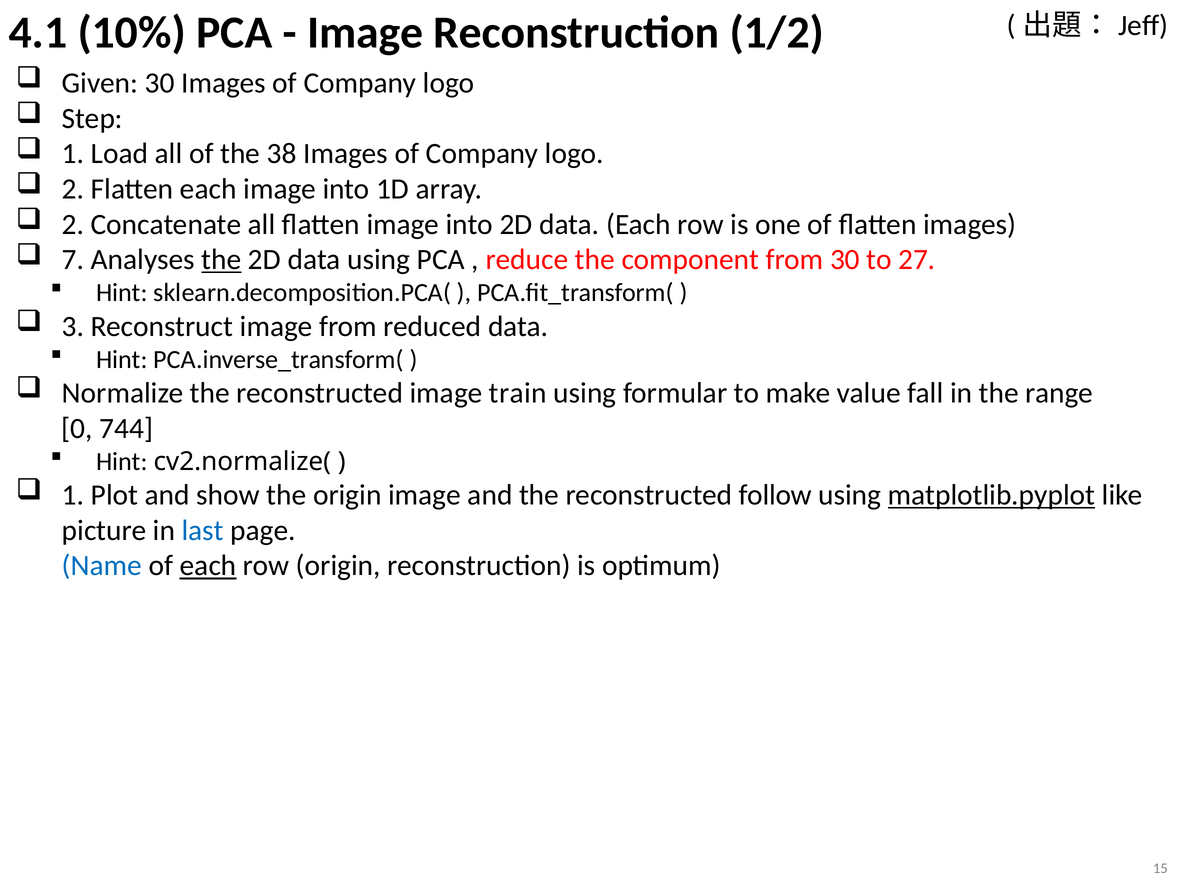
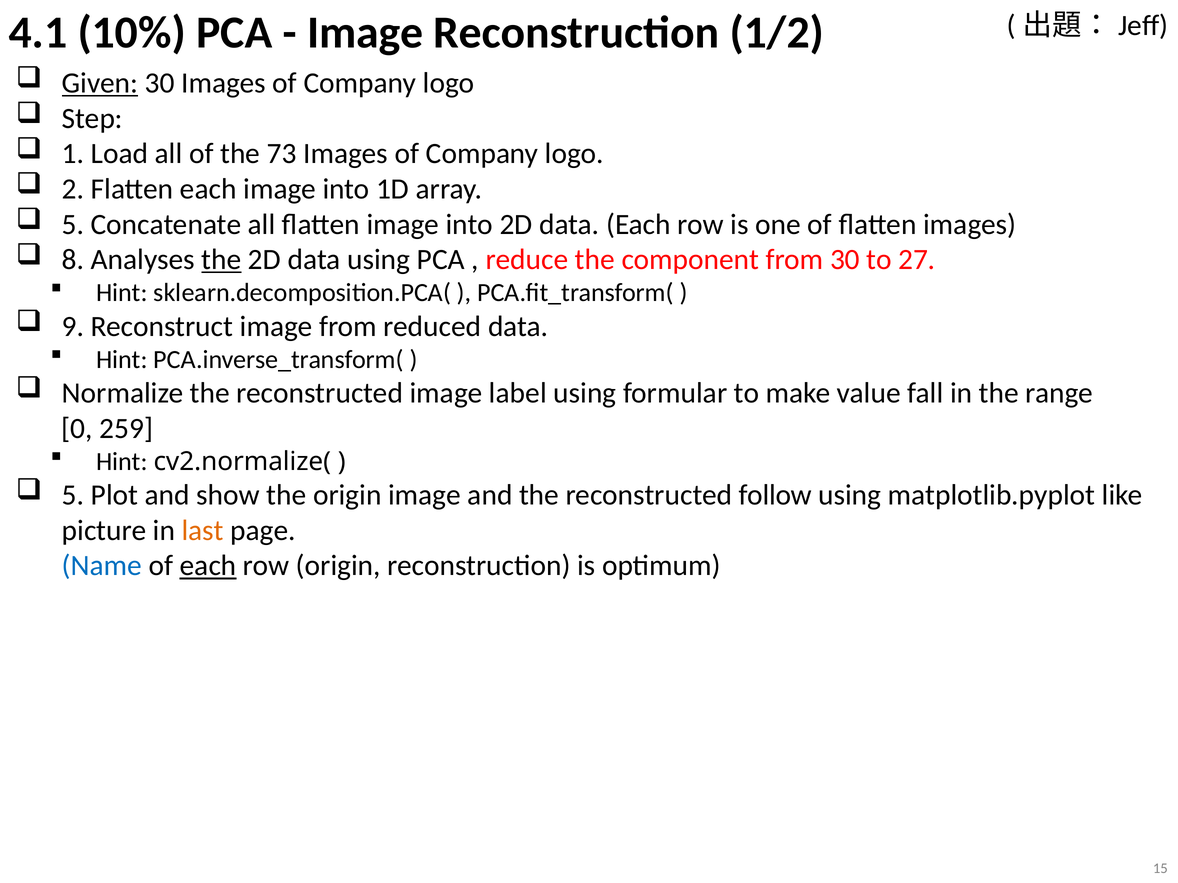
Given underline: none -> present
38: 38 -> 73
2 at (73, 224): 2 -> 5
7: 7 -> 8
3: 3 -> 9
train: train -> label
744: 744 -> 259
1 at (73, 495): 1 -> 5
matplotlib.pyplot underline: present -> none
last colour: blue -> orange
